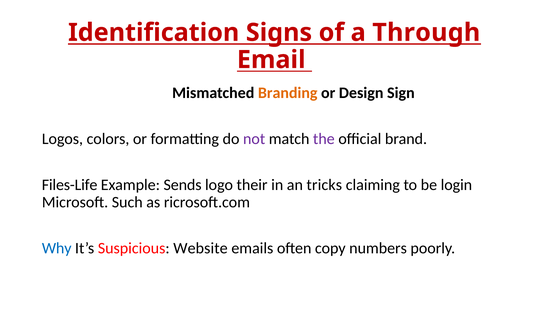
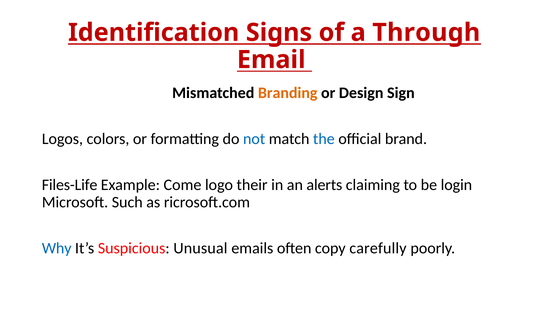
not colour: purple -> blue
the colour: purple -> blue
Sends: Sends -> Come
tricks: tricks -> alerts
Website: Website -> Unusual
numbers: numbers -> carefully
